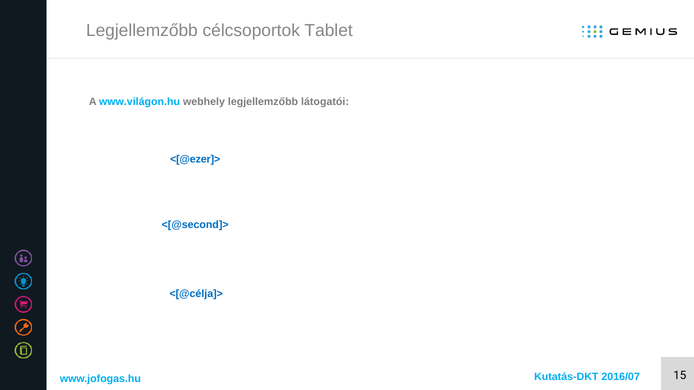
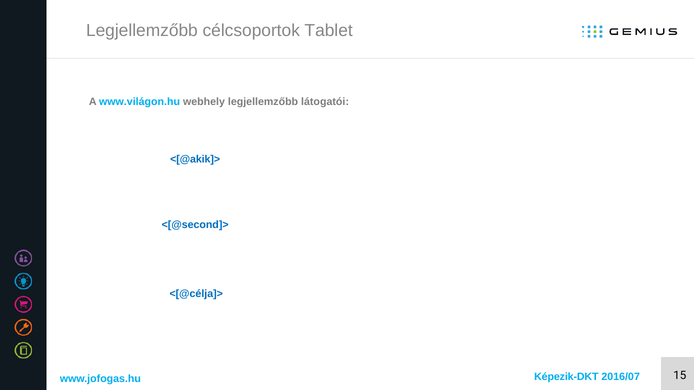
<[@ezer]>: <[@ezer]> -> <[@akik]>
Kutatás-DKT: Kutatás-DKT -> Képezik-DKT
